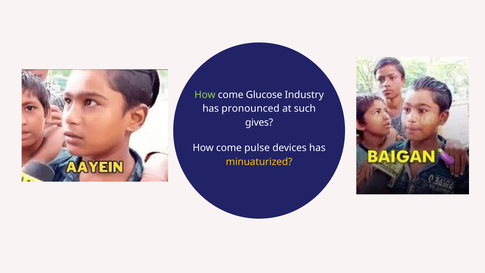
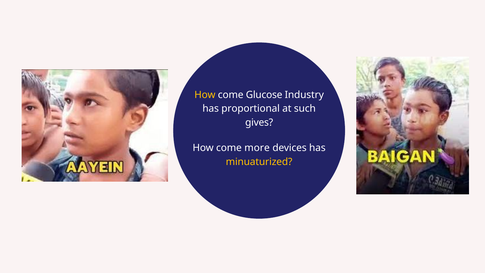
How at (205, 95) colour: light green -> yellow
pronounced: pronounced -> proportional
pulse: pulse -> more
